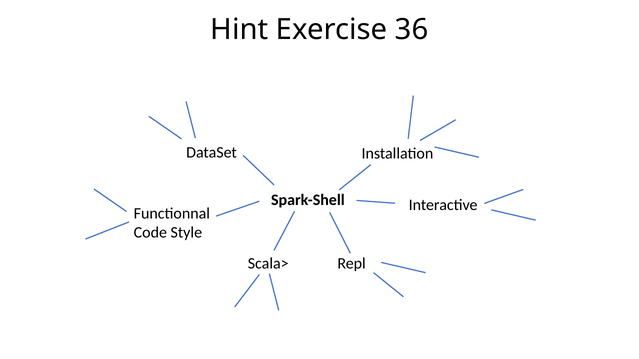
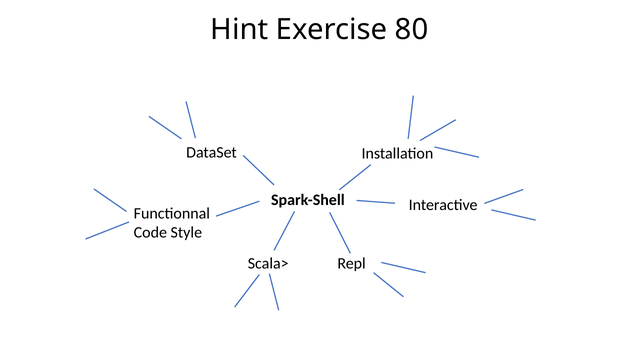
36: 36 -> 80
